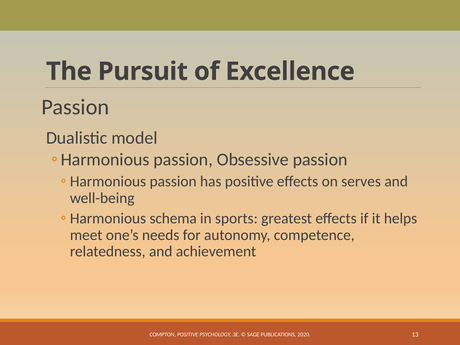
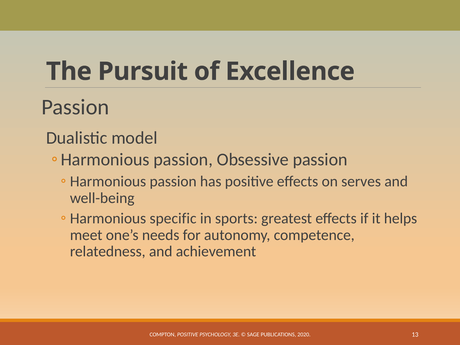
schema: schema -> specific
